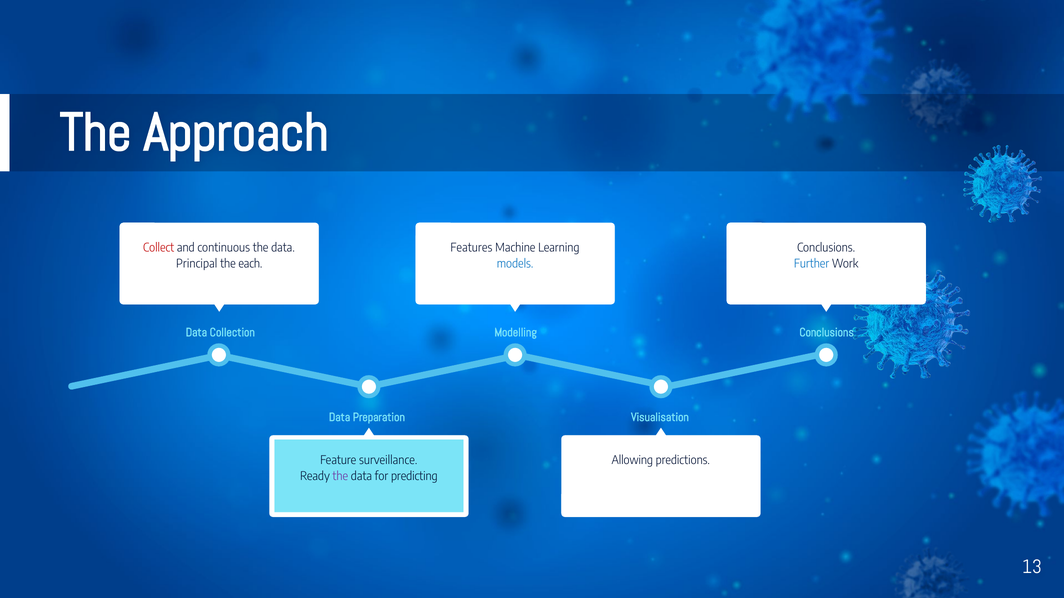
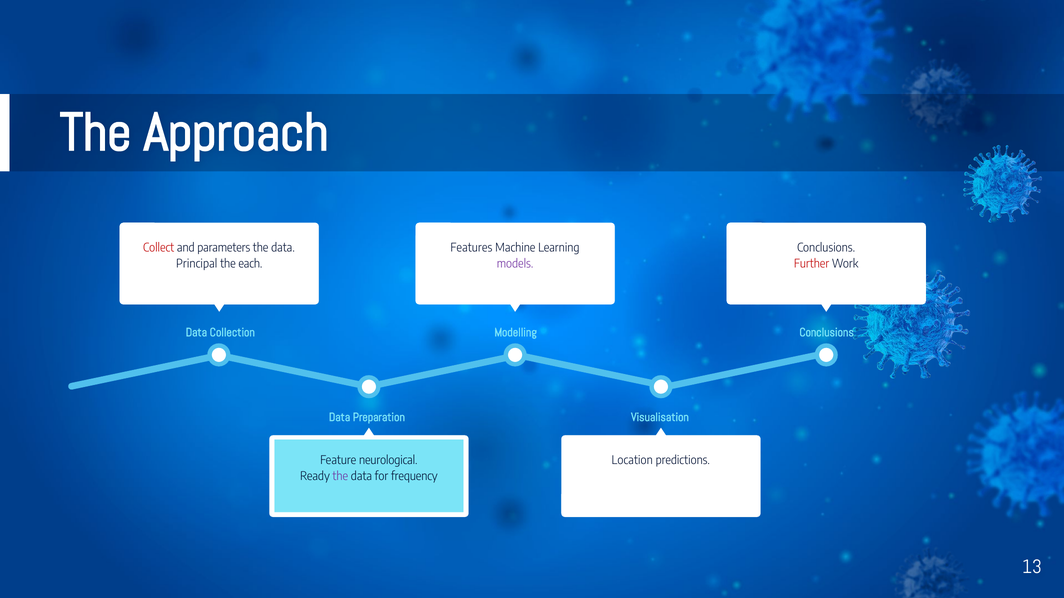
continuous: continuous -> parameters
models colour: blue -> purple
Further colour: blue -> red
surveillance: surveillance -> neurological
Allowing: Allowing -> Location
predicting: predicting -> frequency
